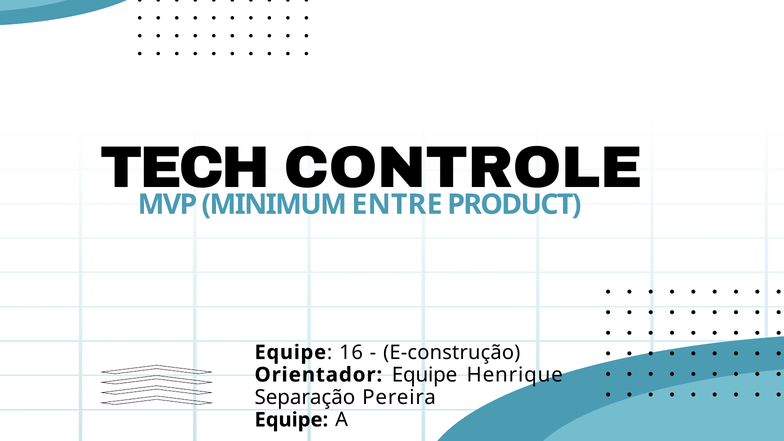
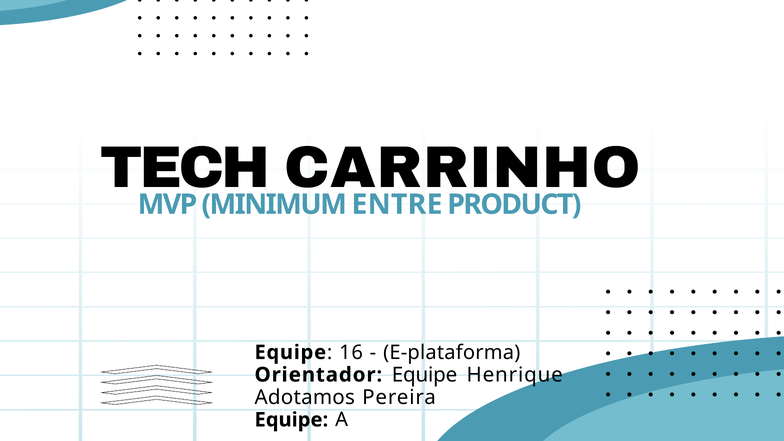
CONTROLE: CONTROLE -> CARRINHO
E-construção: E-construção -> E-plataforma
Separação: Separação -> Adotamos
